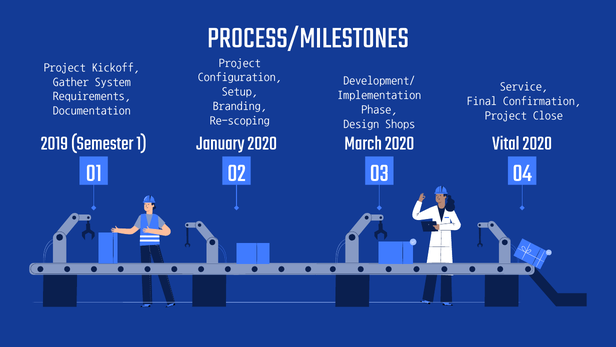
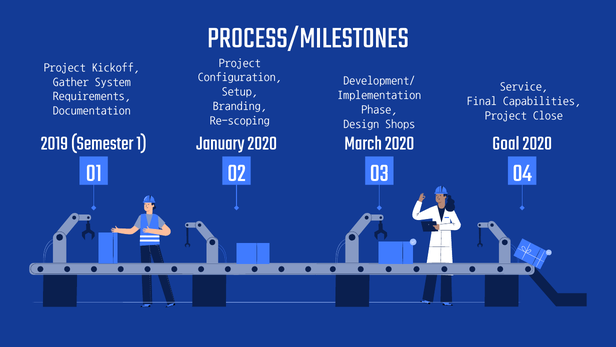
Confirmation: Confirmation -> Capabilities
Vital: Vital -> Goal
